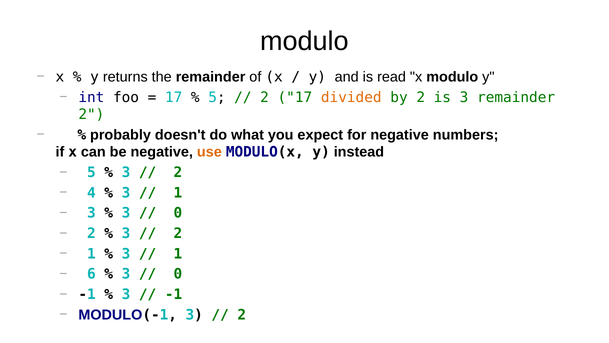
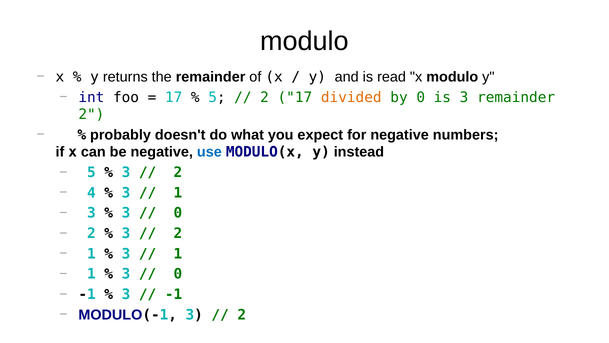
by 2: 2 -> 0
use colour: orange -> blue
6 at (91, 274): 6 -> 1
